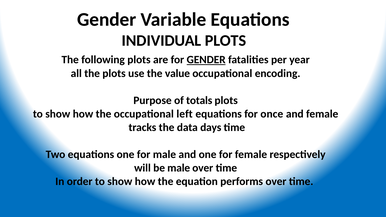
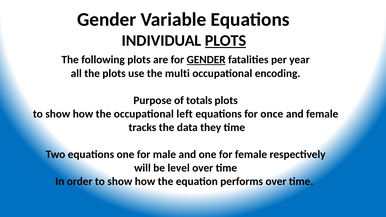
PLOTS at (225, 41) underline: none -> present
value: value -> multi
days: days -> they
be male: male -> level
